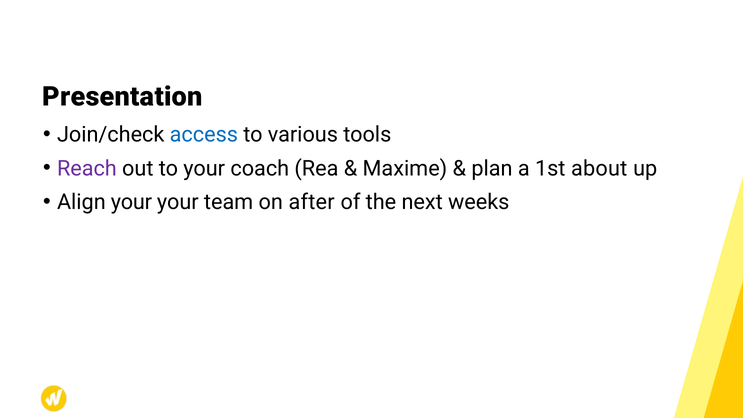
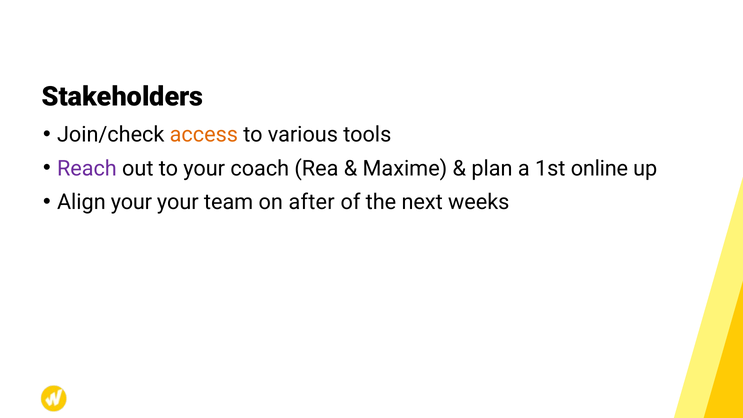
Presentation: Presentation -> Stakeholders
access colour: blue -> orange
about: about -> online
